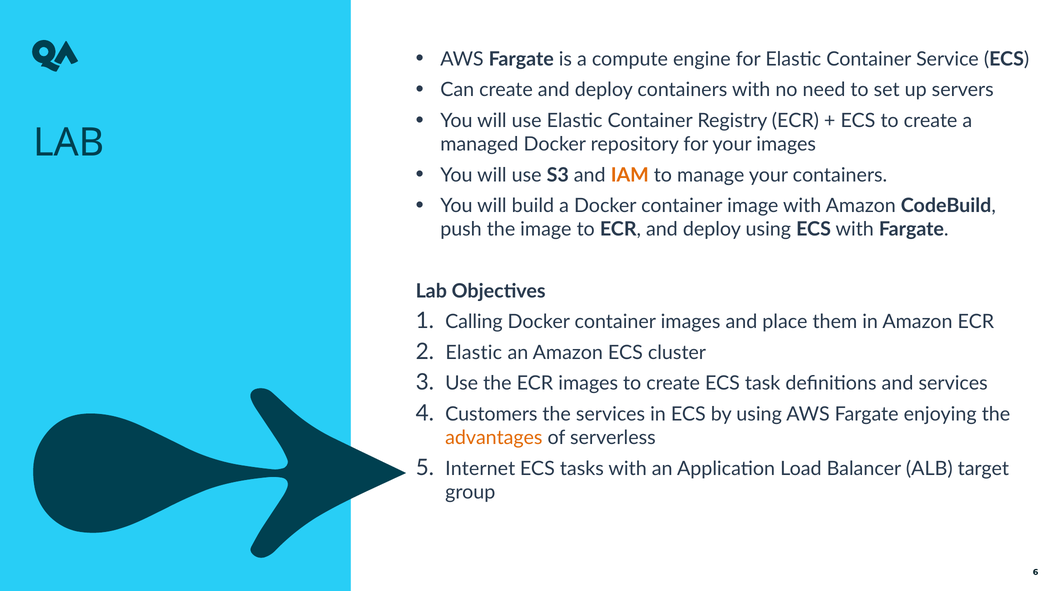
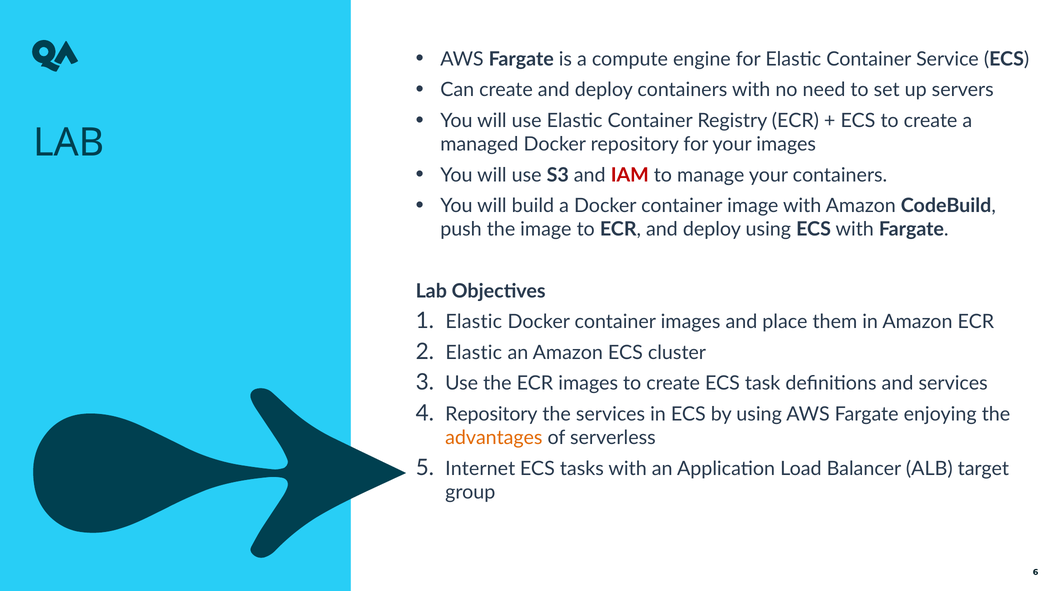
IAM colour: orange -> red
Calling at (474, 322): Calling -> Elastic
Customers at (491, 414): Customers -> Repository
